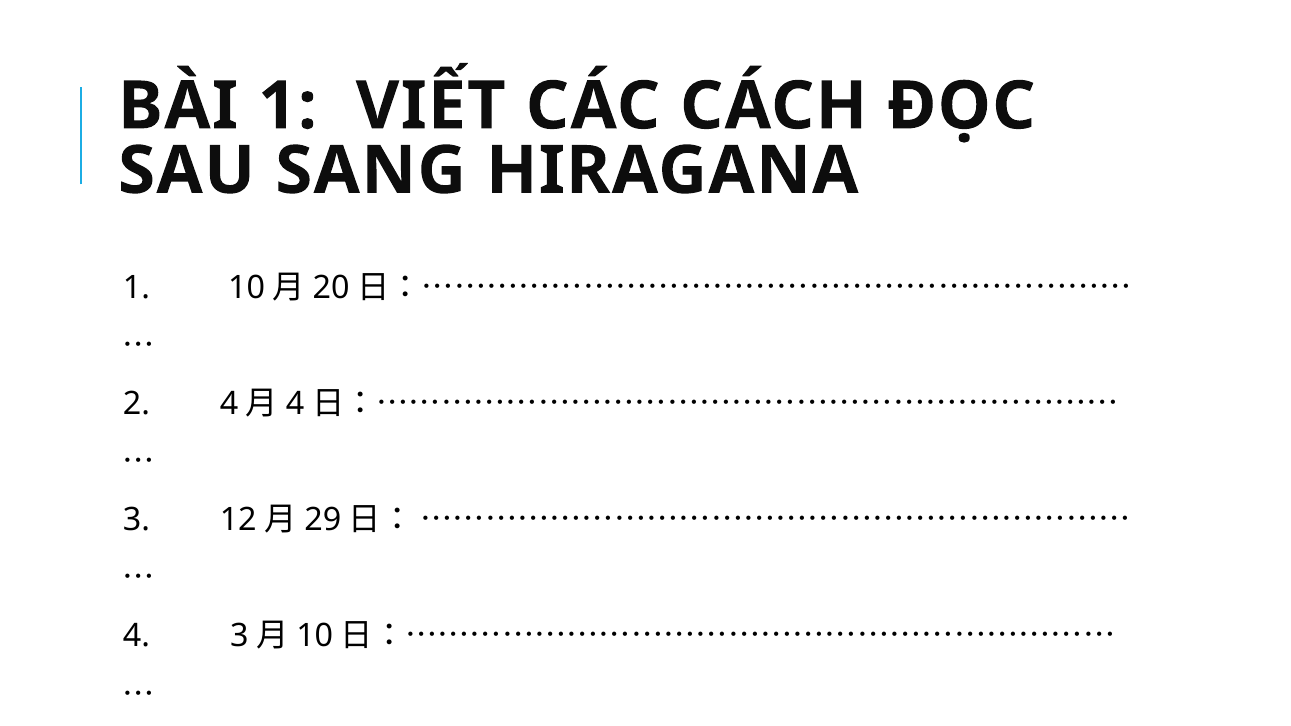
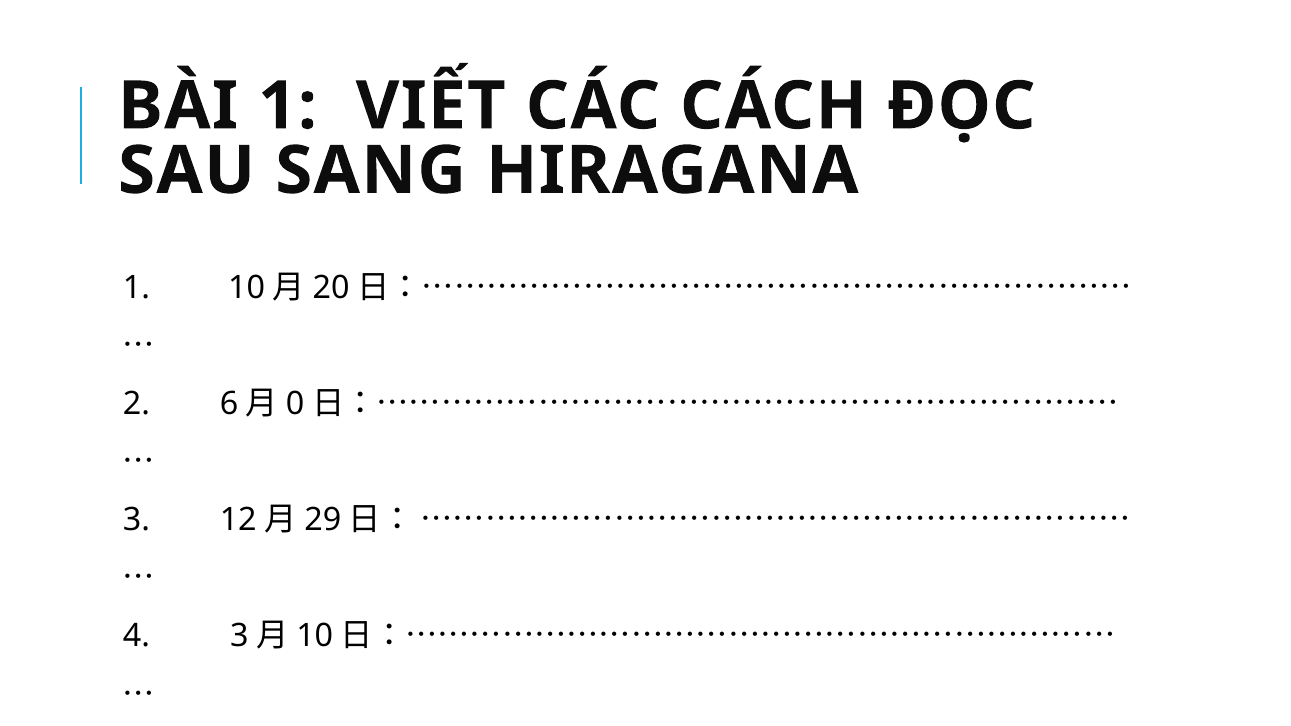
2 4: 4 -> 6
4 at (295, 404): 4 -> 0
